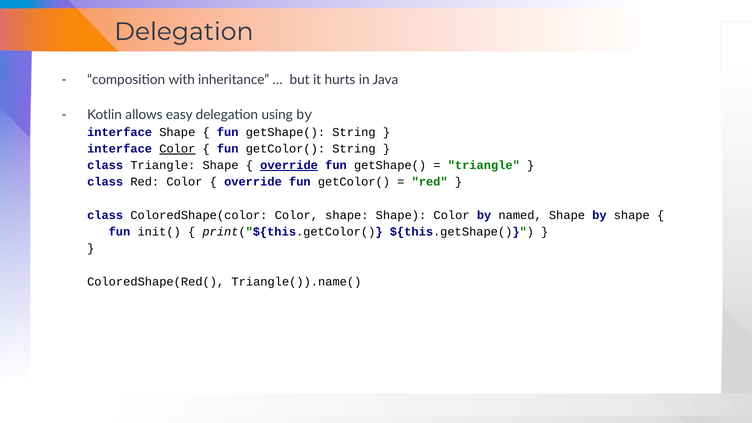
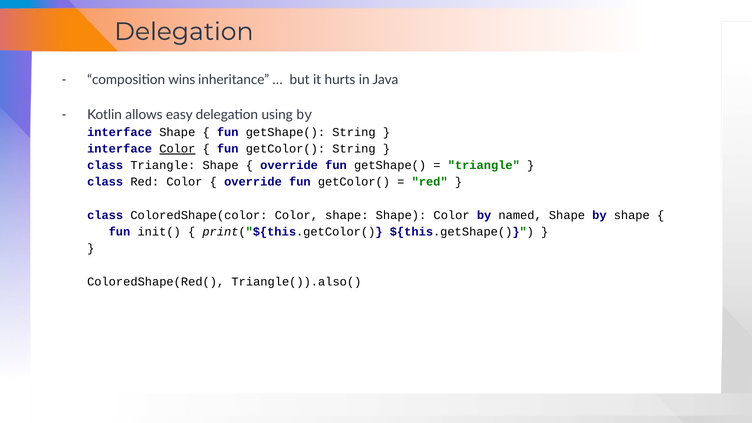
with: with -> wins
override at (289, 165) underline: present -> none
Triangle()).name(: Triangle()).name( -> Triangle()).also(
